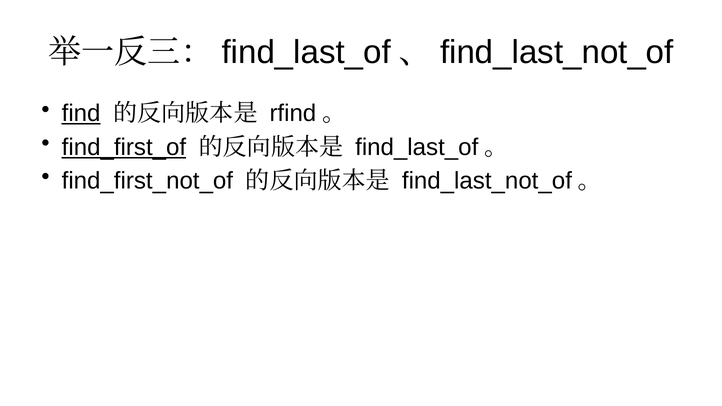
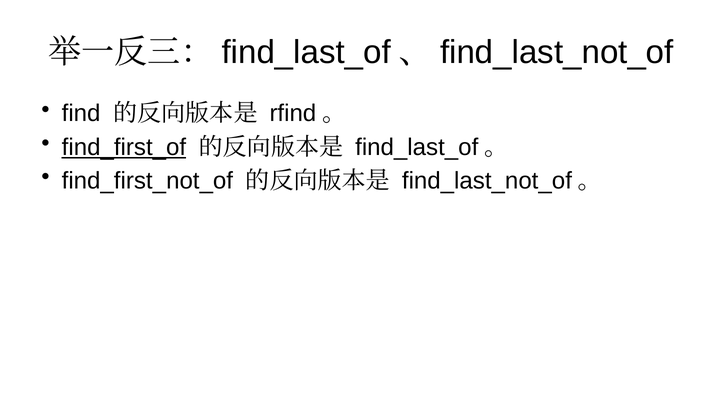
find underline: present -> none
